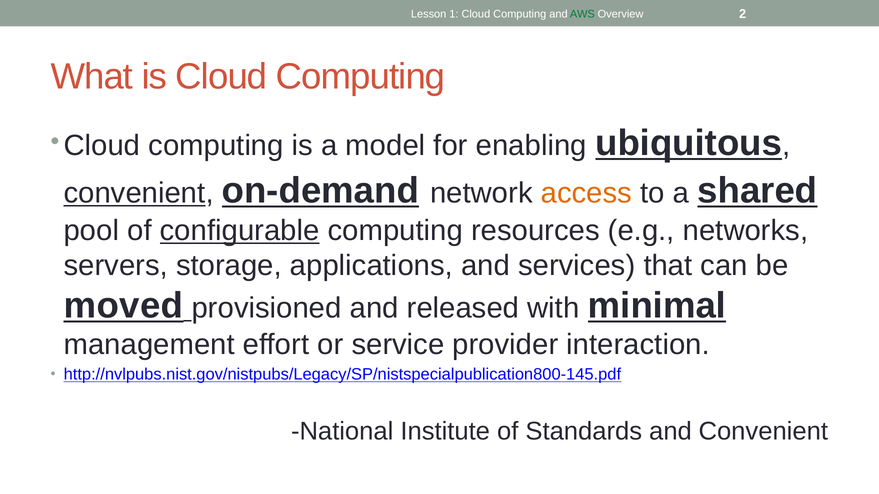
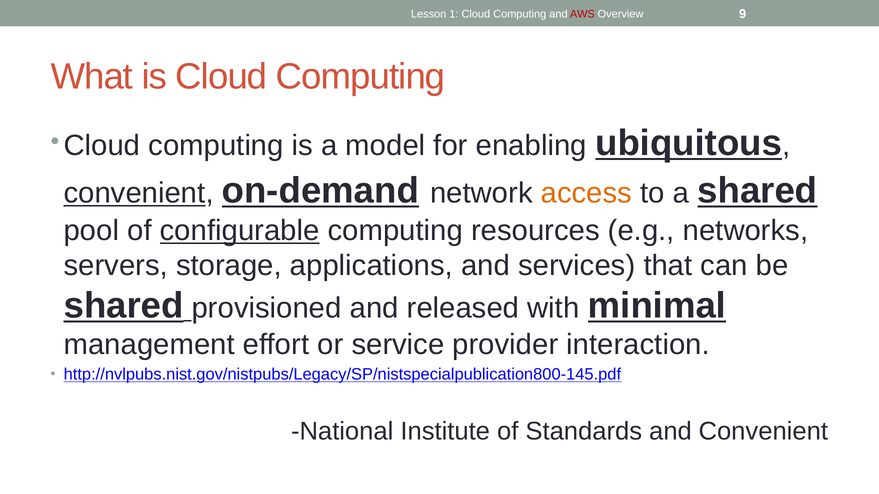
AWS colour: green -> red
2: 2 -> 9
moved at (123, 306): moved -> shared
